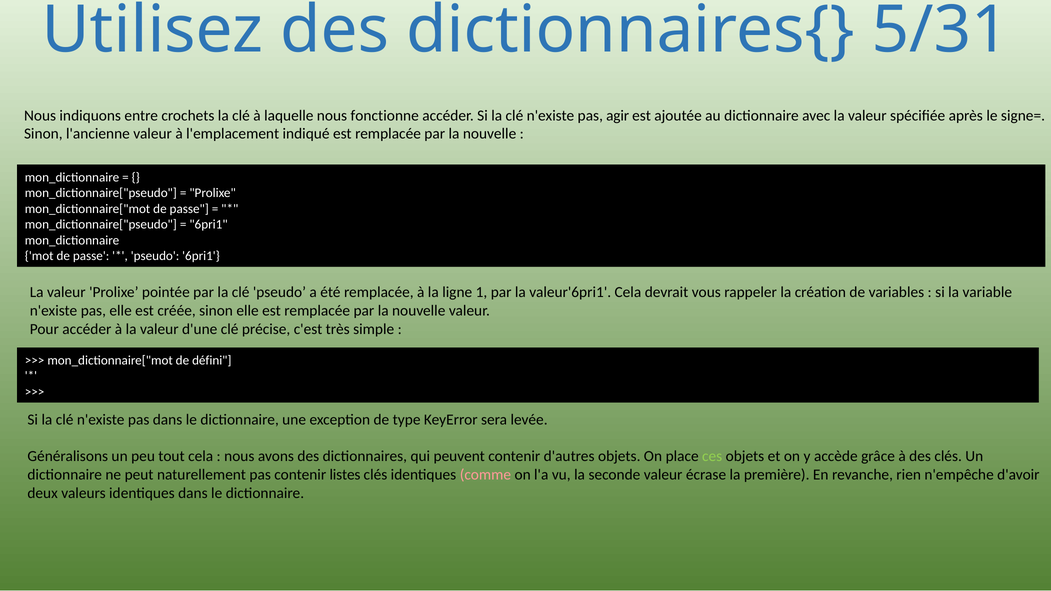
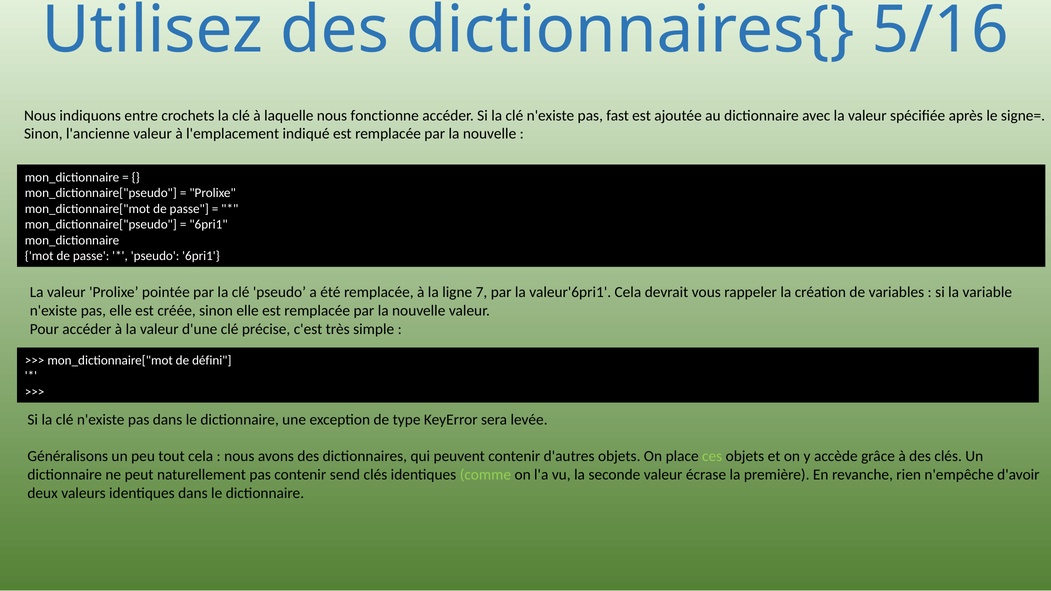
5/31: 5/31 -> 5/16
agir: agir -> fast
1: 1 -> 7
listes: listes -> send
comme colour: pink -> light green
